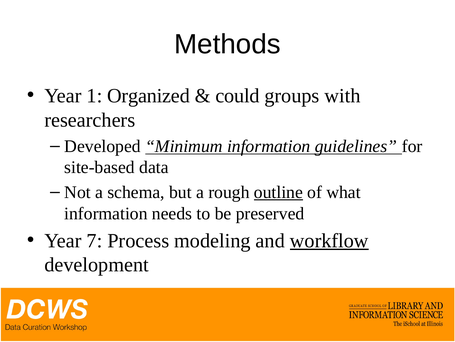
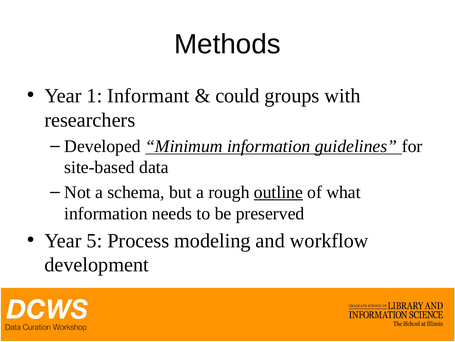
Organized: Organized -> Informant
7: 7 -> 5
workflow underline: present -> none
